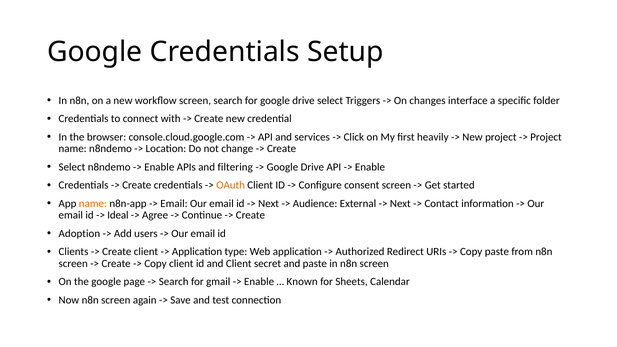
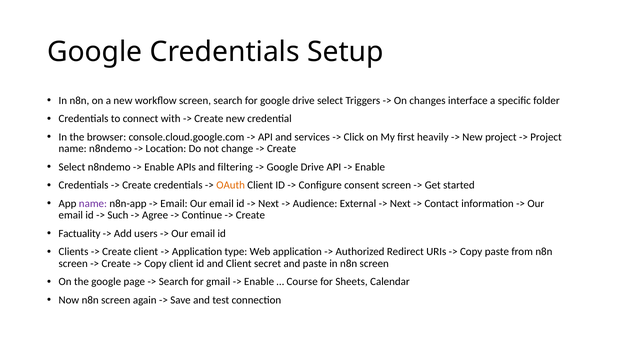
name at (93, 204) colour: orange -> purple
Ideal: Ideal -> Such
Adoption: Adoption -> Factuality
Known: Known -> Course
